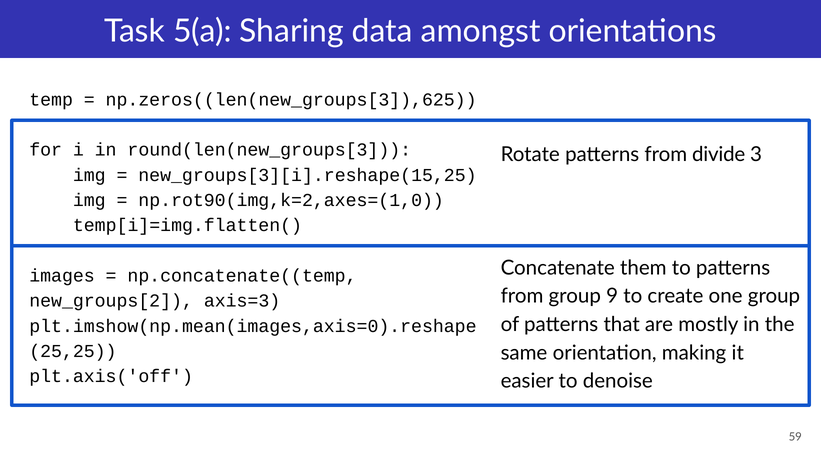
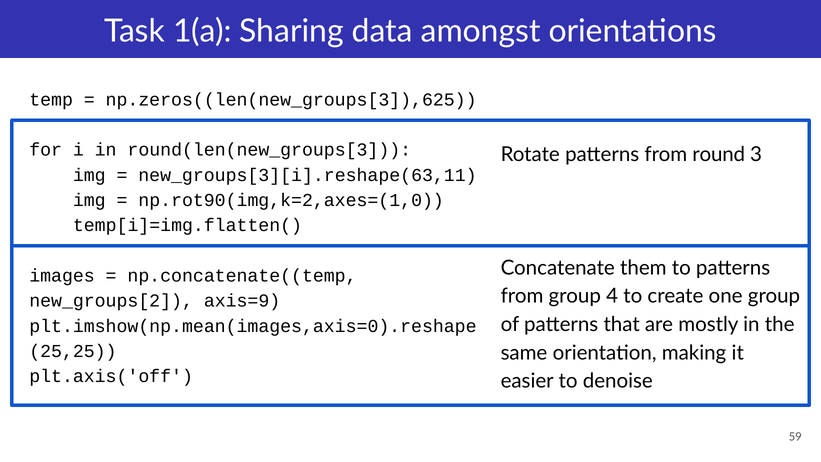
5(a: 5(a -> 1(a
divide: divide -> round
new_groups[3][i].reshape(15,25: new_groups[3][i].reshape(15,25 -> new_groups[3][i].reshape(63,11
9: 9 -> 4
axis=3: axis=3 -> axis=9
